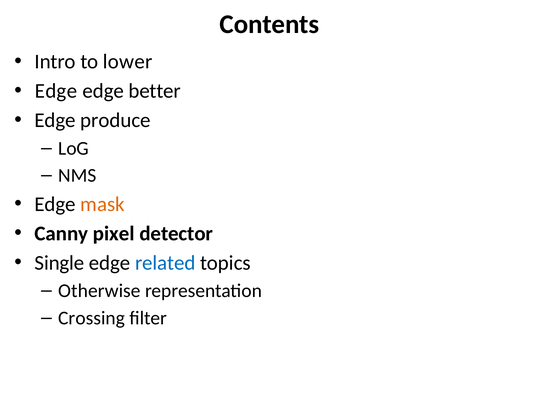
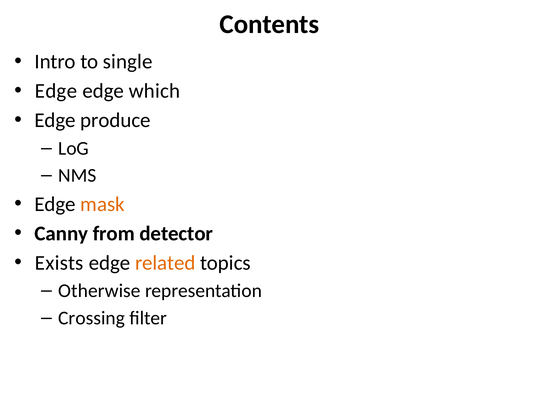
lower: lower -> single
better: better -> which
pixel: pixel -> from
Single: Single -> Exists
related colour: blue -> orange
